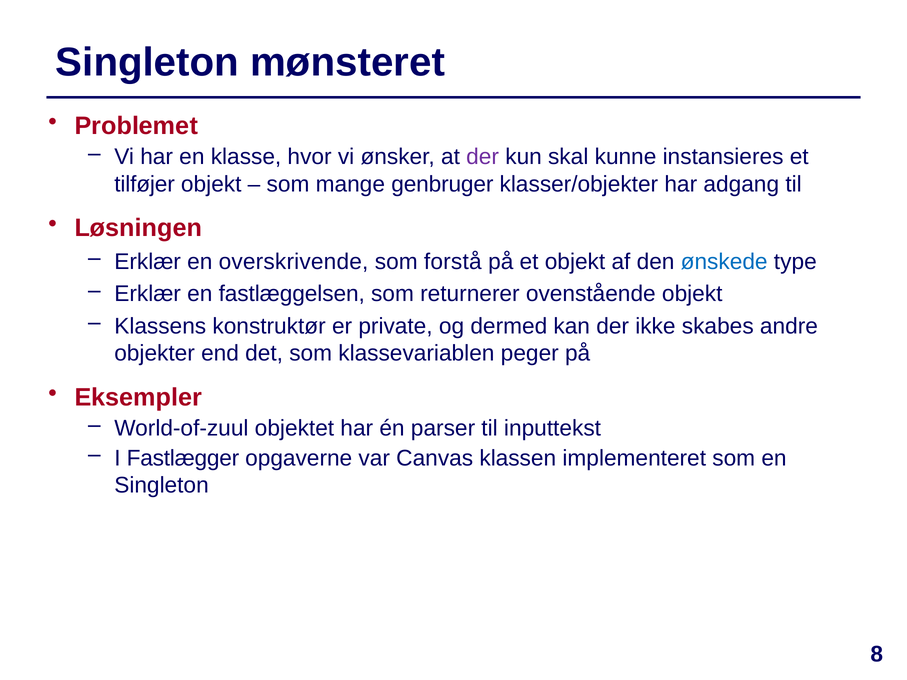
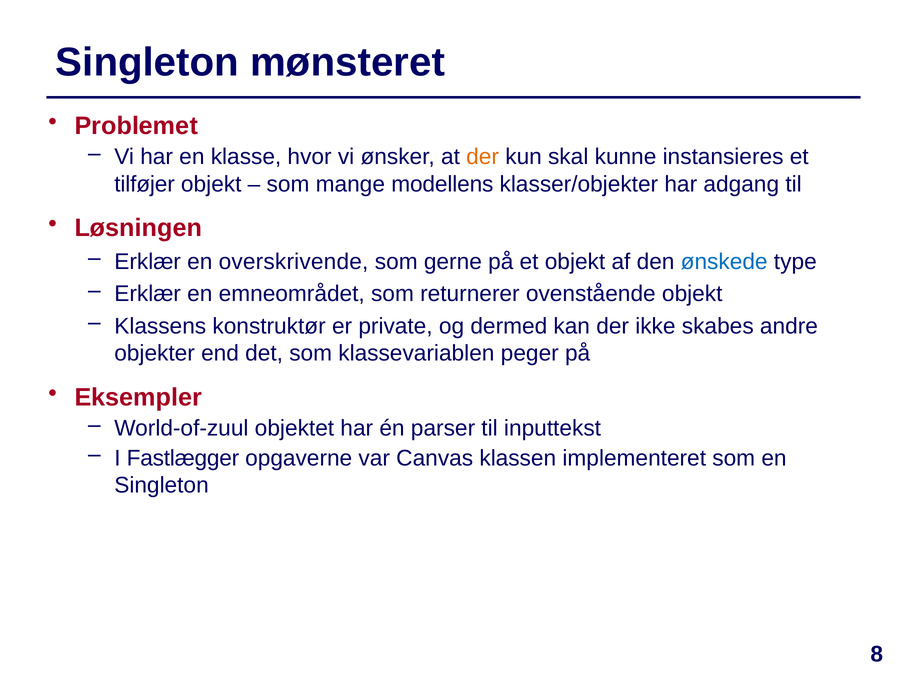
der at (483, 157) colour: purple -> orange
genbruger: genbruger -> modellens
forstå: forstå -> gerne
fastlæggelsen: fastlæggelsen -> emneområdet
